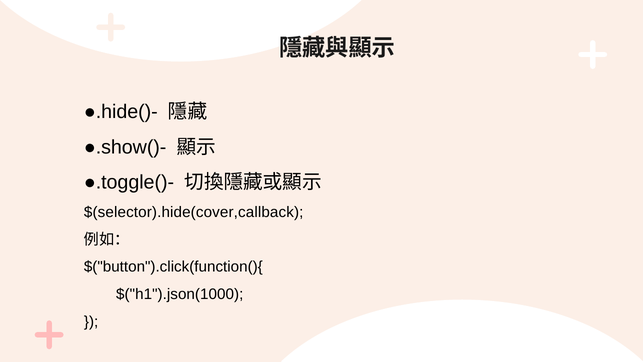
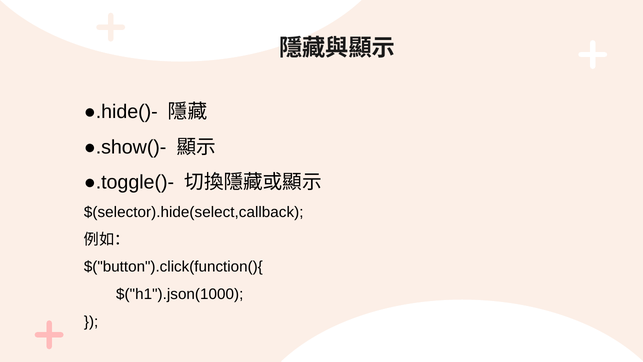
$(selector).hide(cover,callback: $(selector).hide(cover,callback -> $(selector).hide(select,callback
